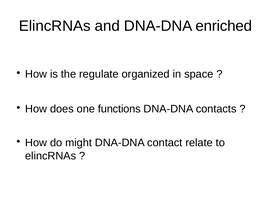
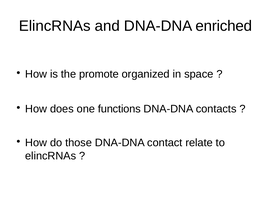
regulate: regulate -> promote
might: might -> those
